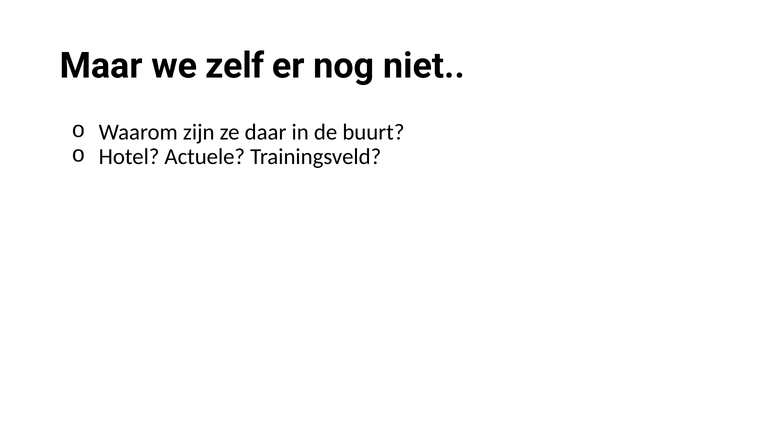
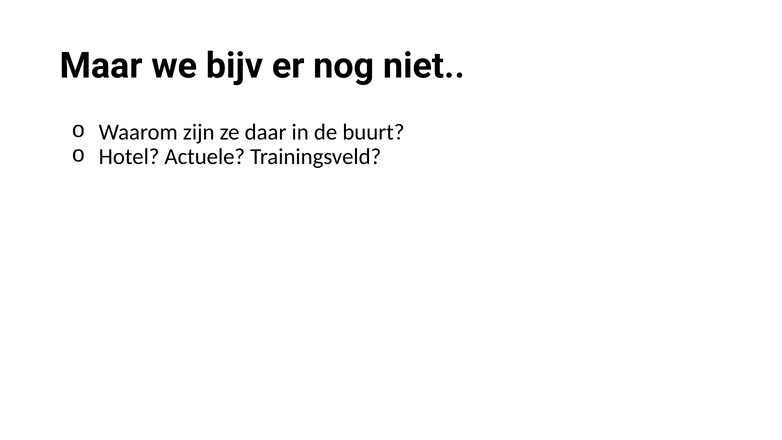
zelf: zelf -> bijv
